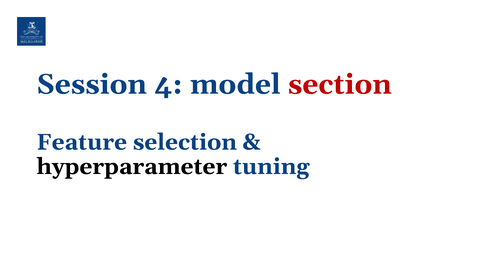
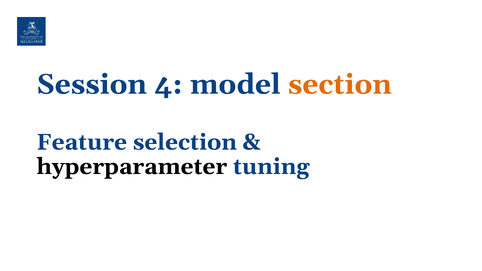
section colour: red -> orange
